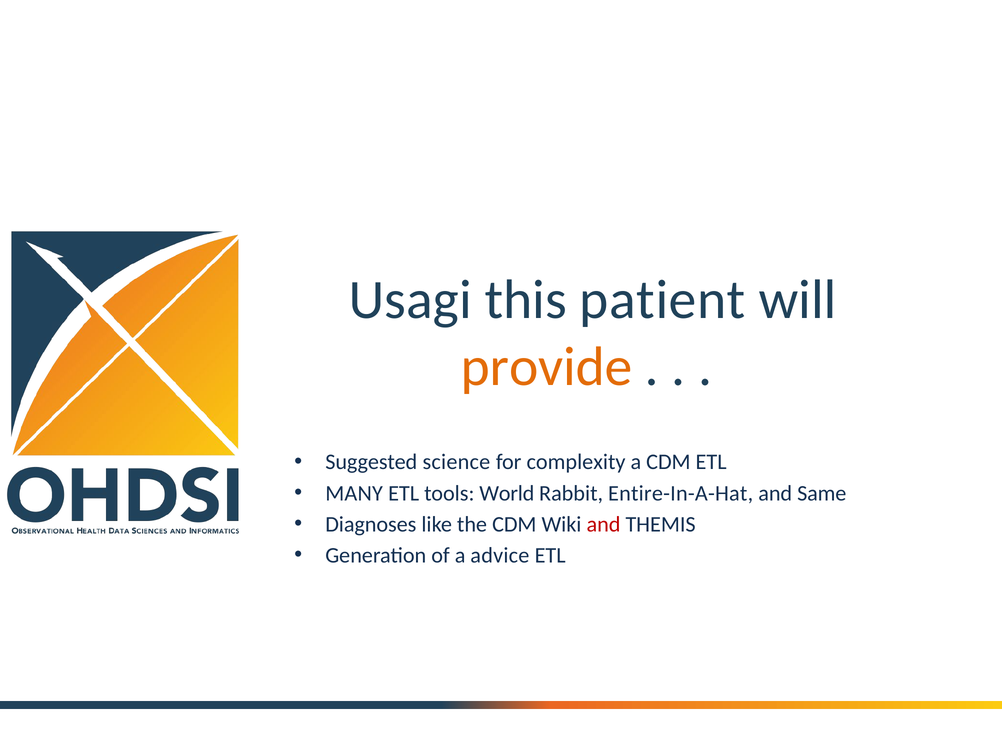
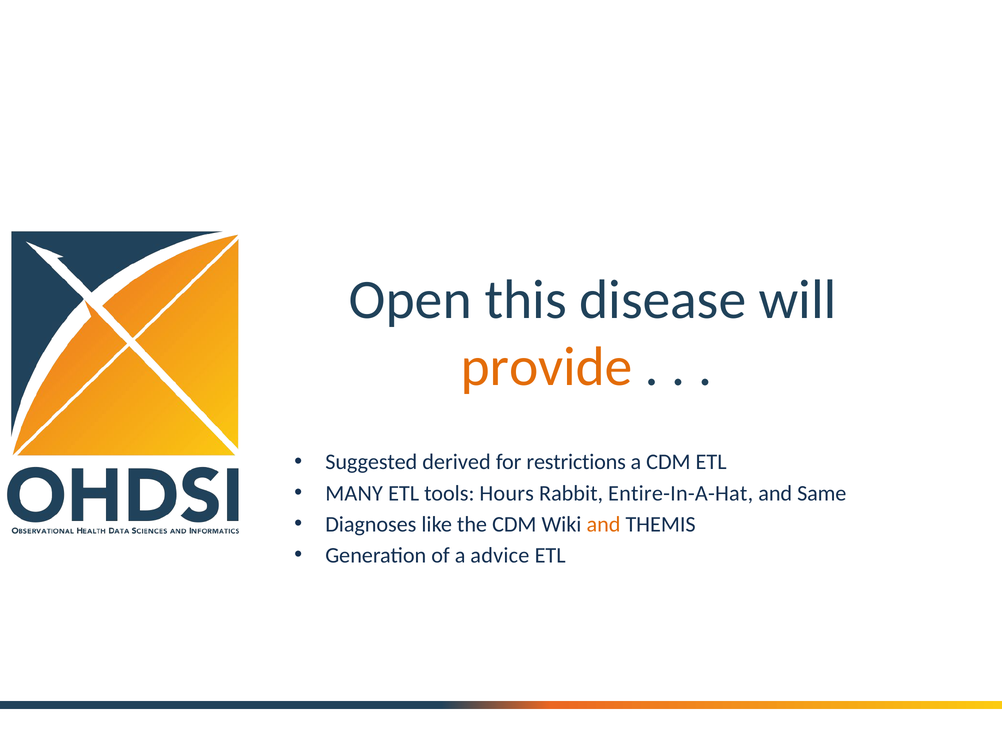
Usagi: Usagi -> Open
patient: patient -> disease
science: science -> derived
complexity: complexity -> restrictions
World: World -> Hours
and at (604, 525) colour: red -> orange
